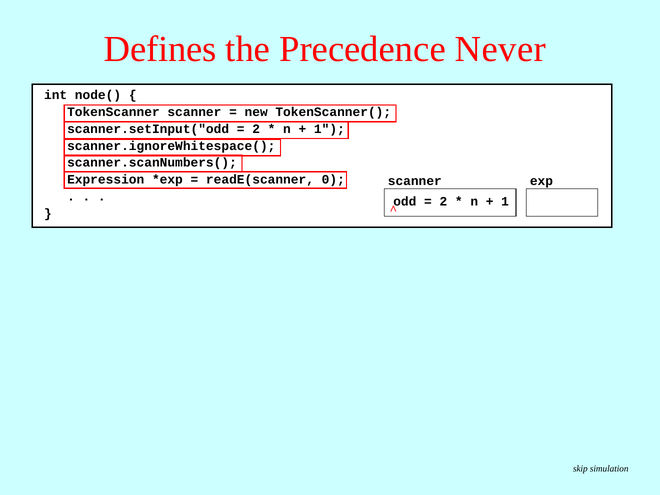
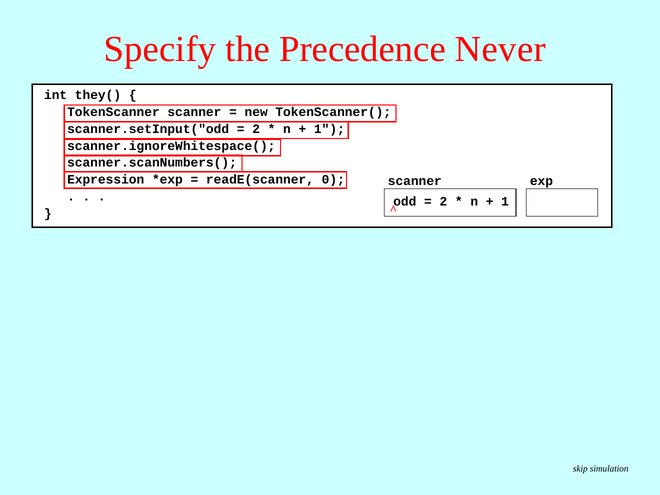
Defines: Defines -> Specify
node(: node( -> they(
